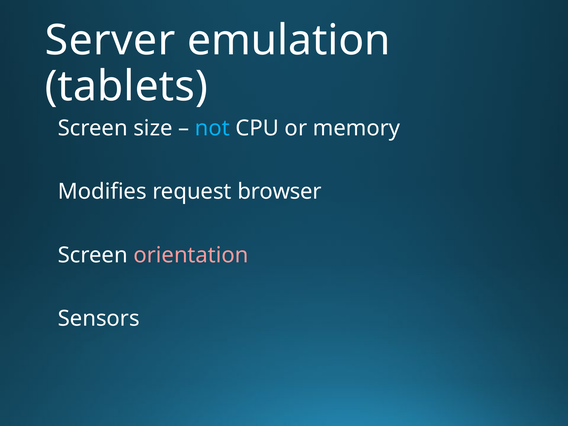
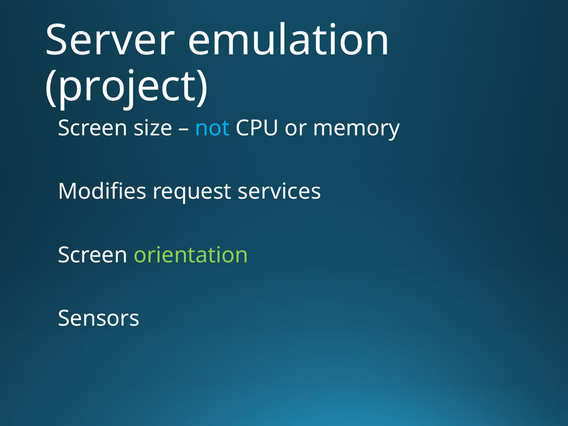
tablets: tablets -> project
browser: browser -> services
orientation colour: pink -> light green
